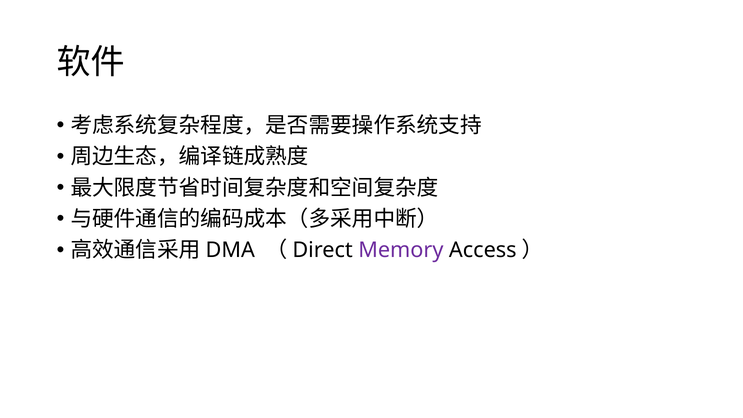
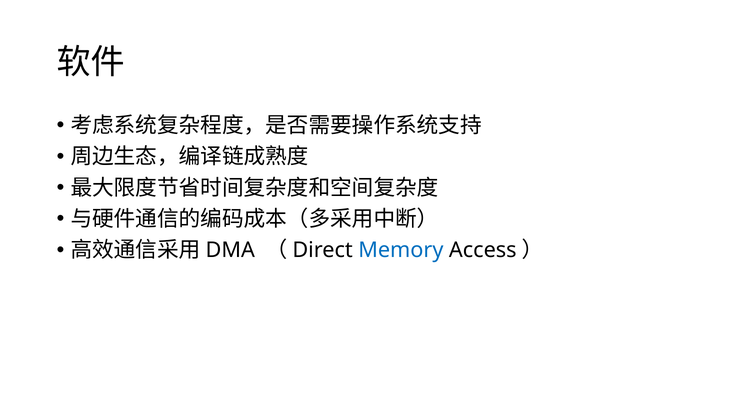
Memory colour: purple -> blue
